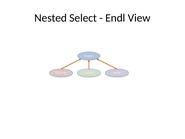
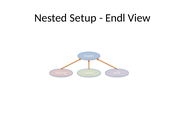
Select: Select -> Setup
